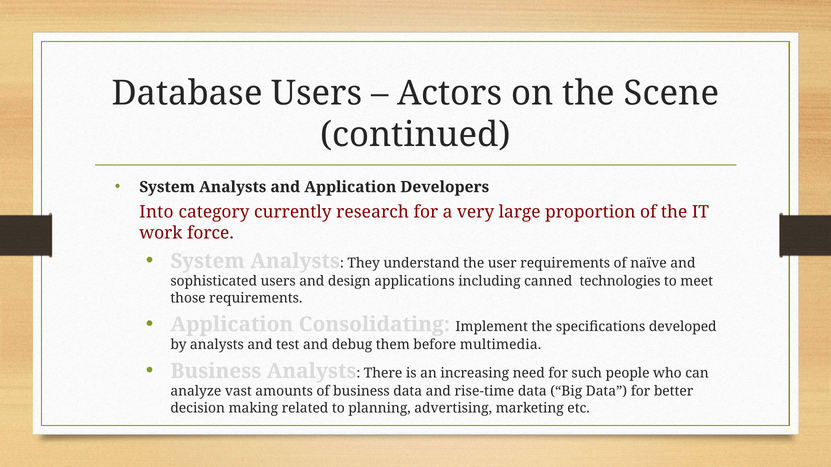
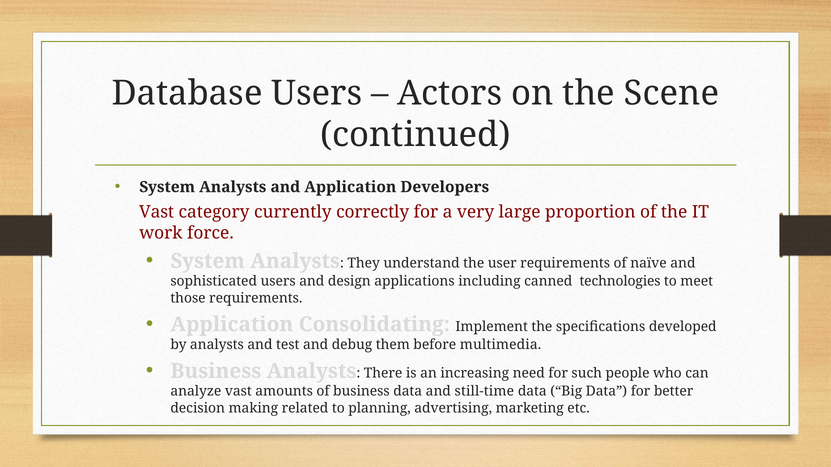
Into at (156, 212): Into -> Vast
research: research -> correctly
rise-time: rise-time -> still-time
